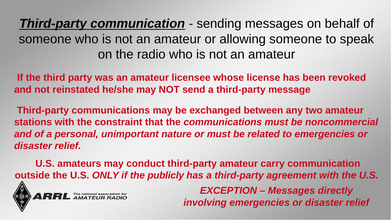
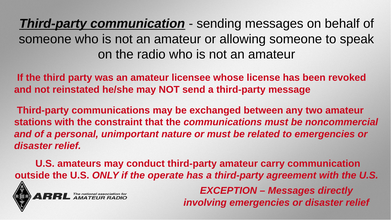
publicly: publicly -> operate
